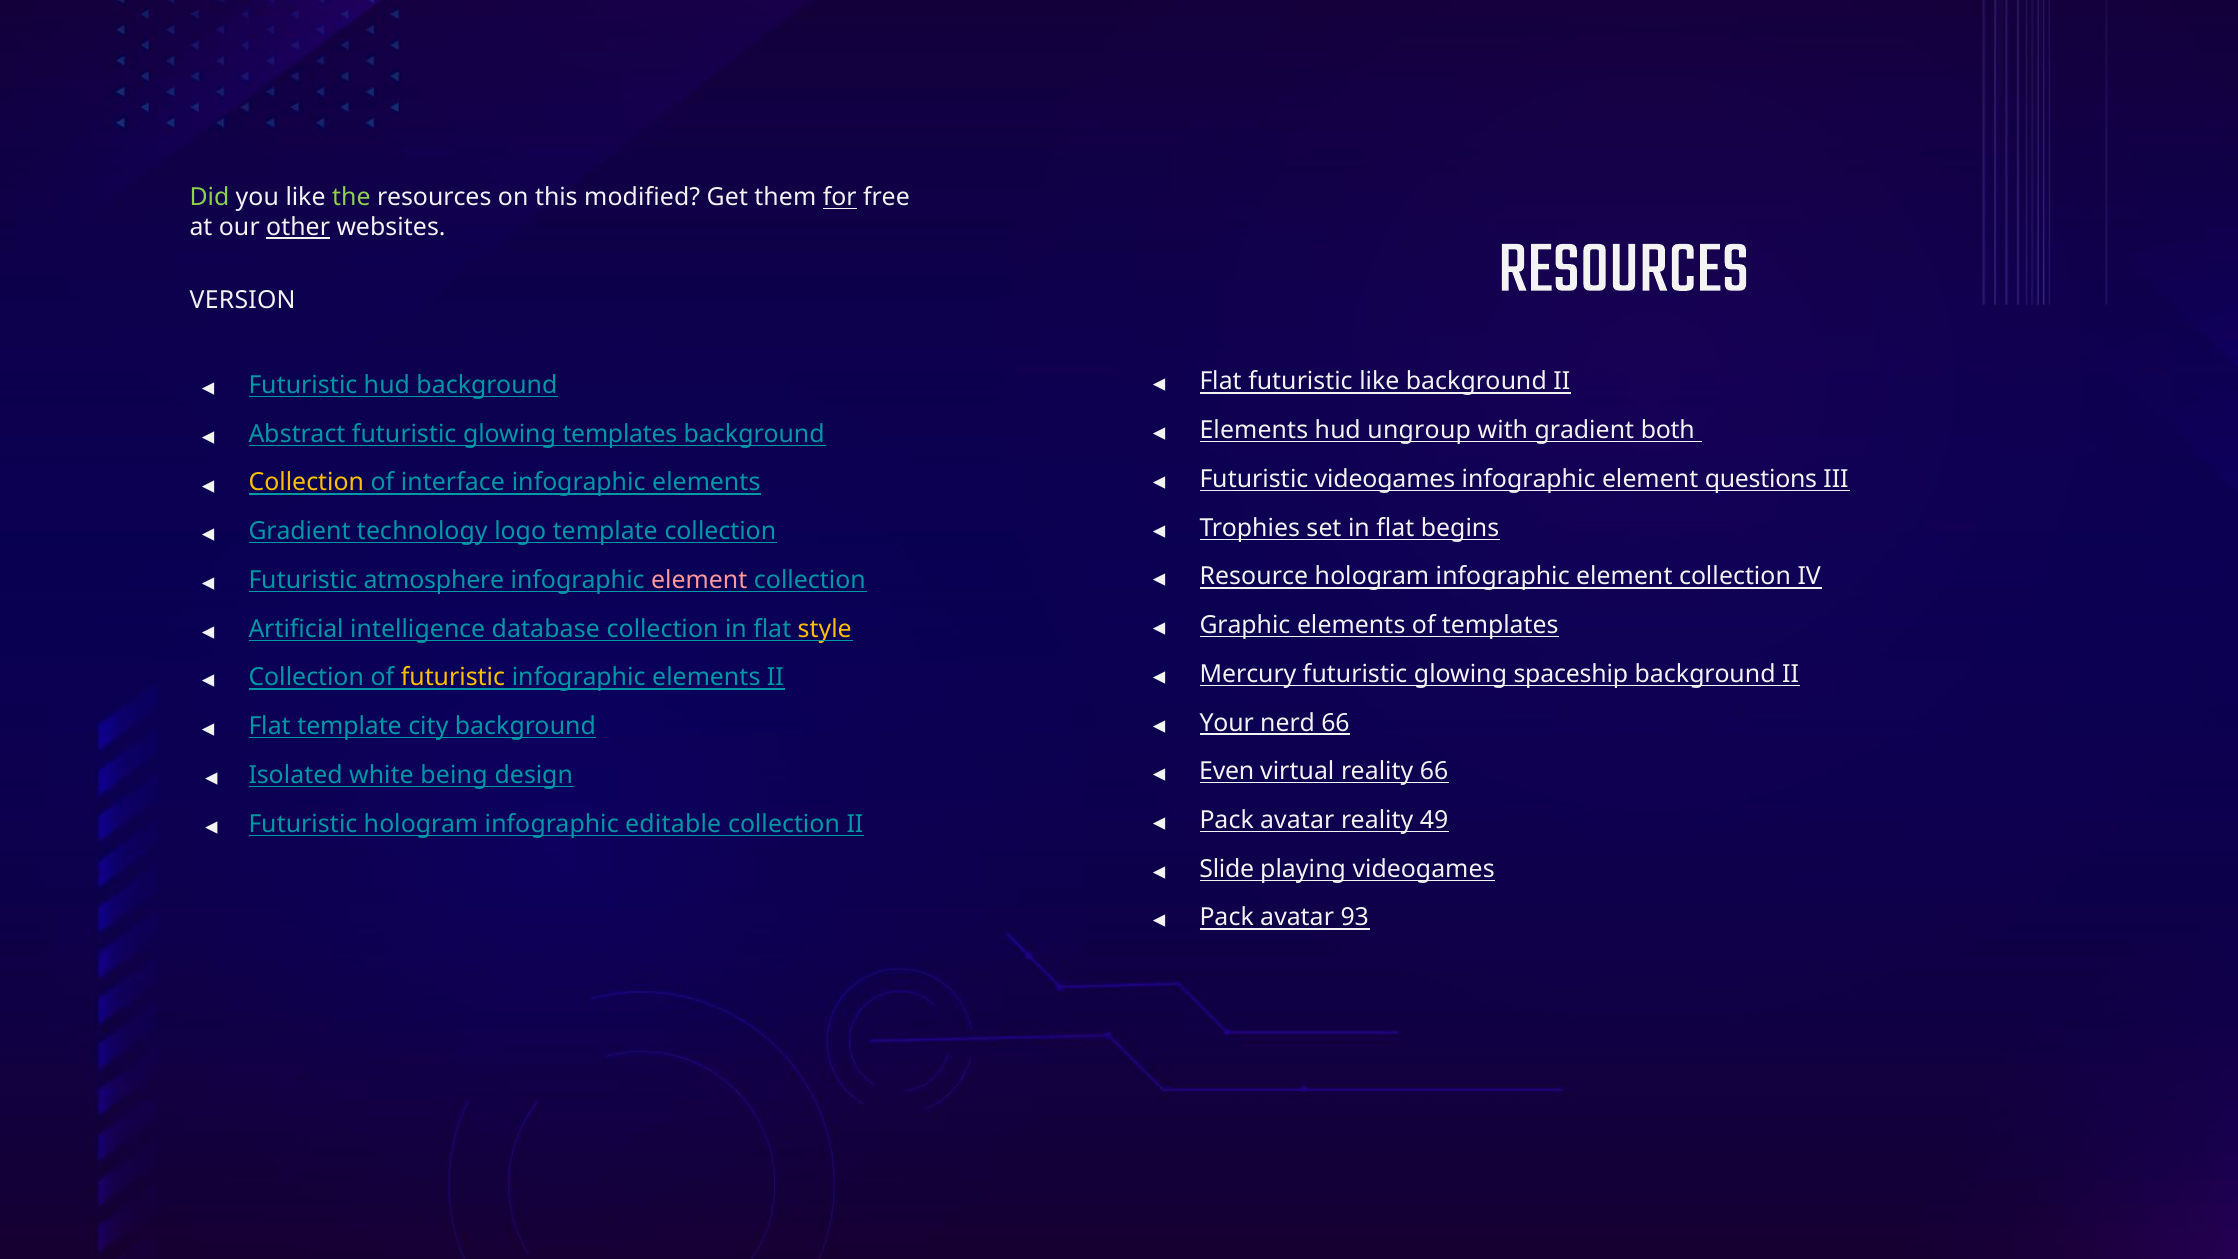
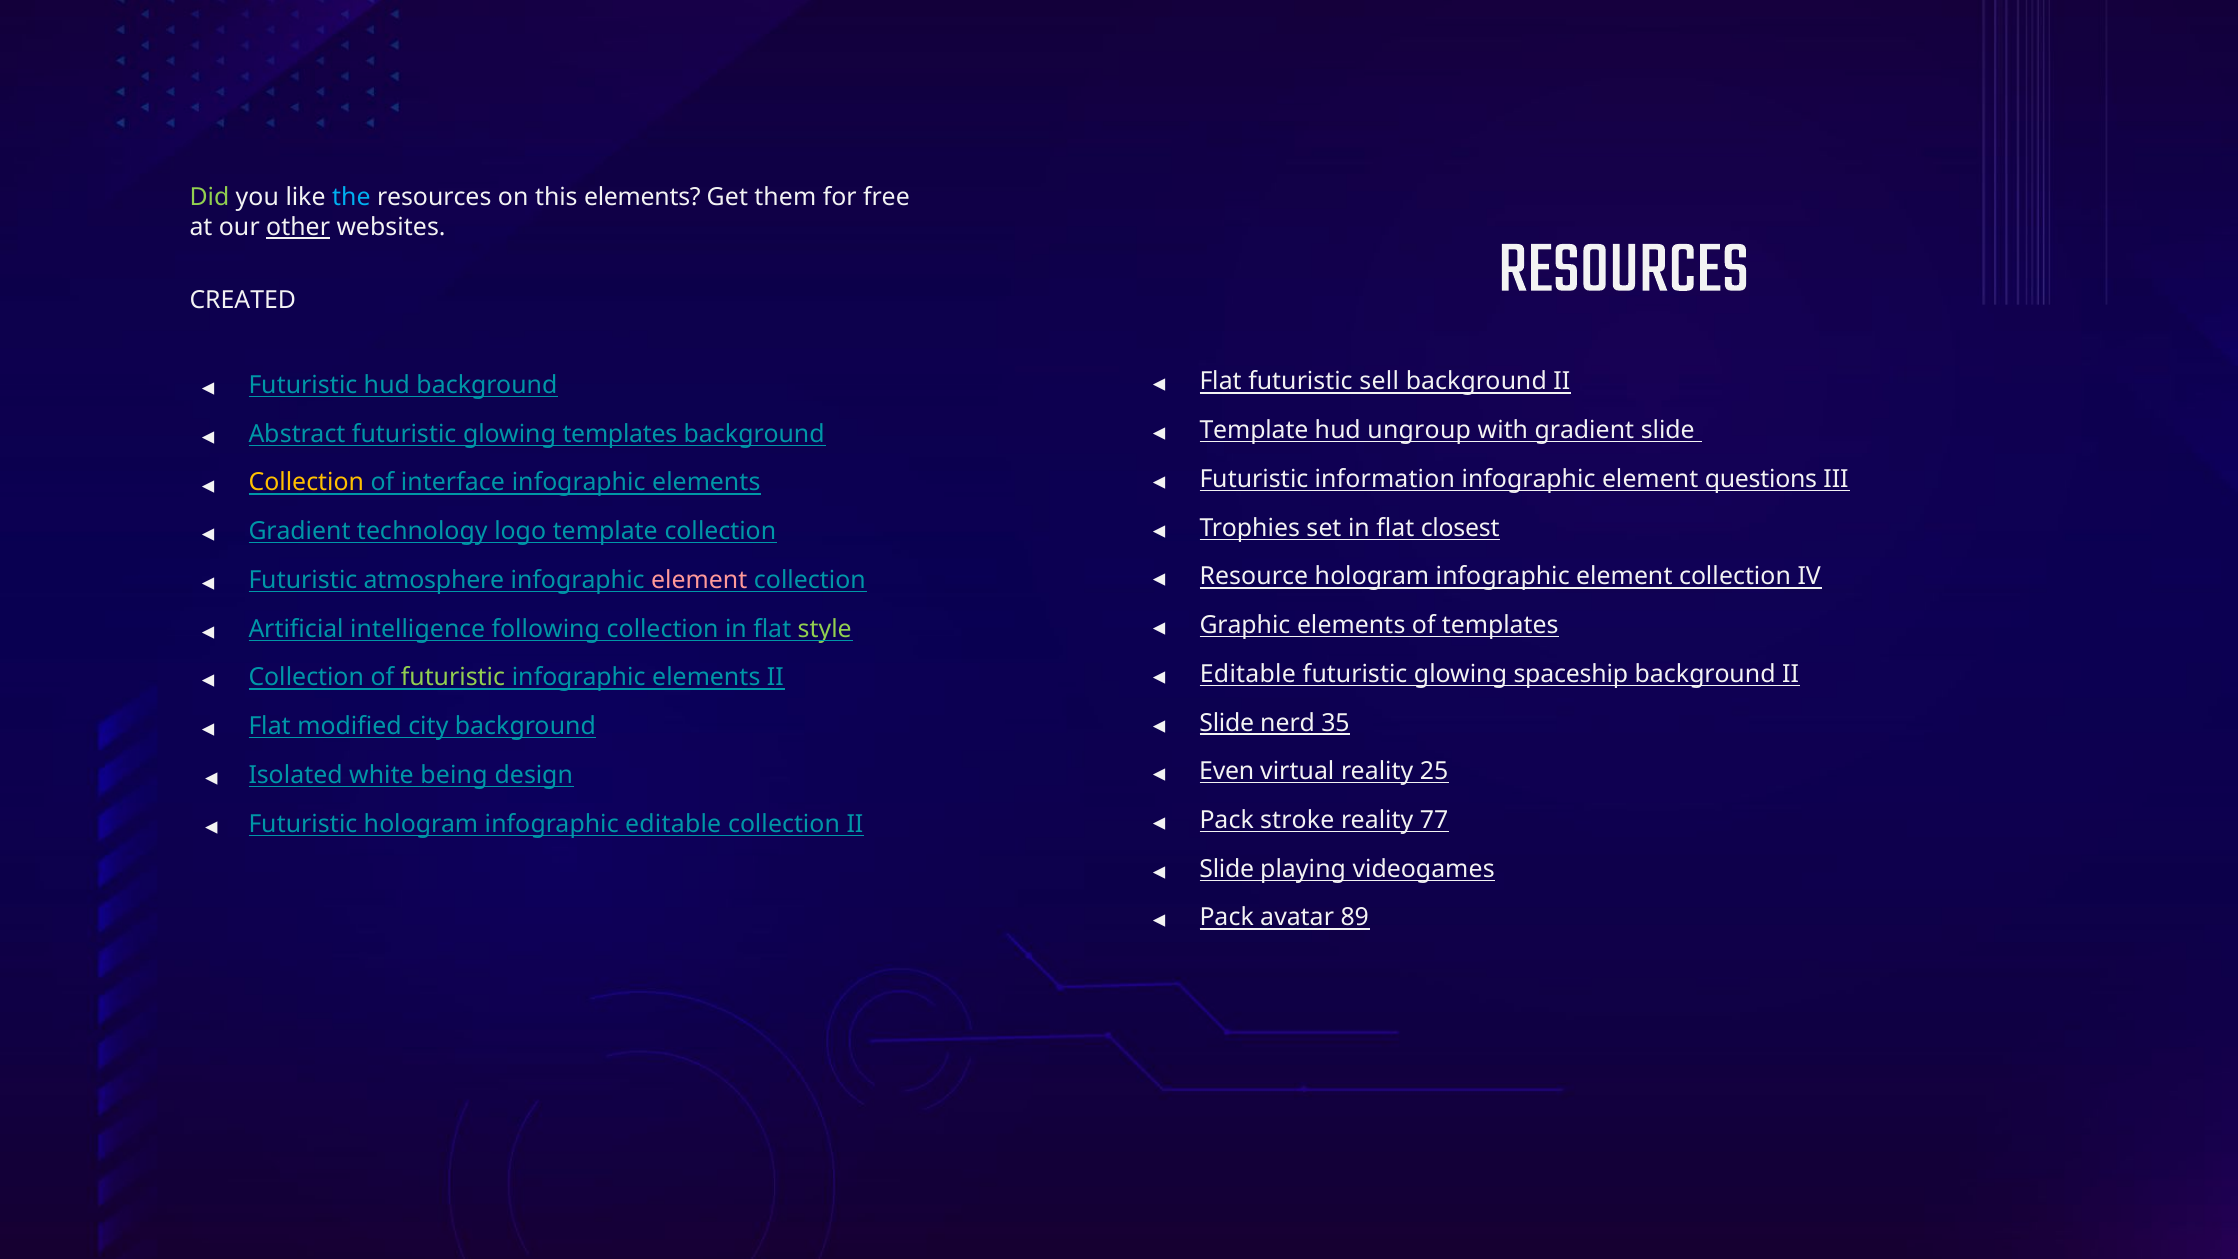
the colour: light green -> light blue
this modified: modified -> elements
for underline: present -> none
VERSION: VERSION -> CREATED
futuristic like: like -> sell
Elements at (1254, 430): Elements -> Template
gradient both: both -> slide
Futuristic videogames: videogames -> information
begins: begins -> closest
database: database -> following
style colour: yellow -> light green
Mercury at (1248, 674): Mercury -> Editable
futuristic at (453, 678) colour: yellow -> light green
Your at (1227, 723): Your -> Slide
nerd 66: 66 -> 35
Flat template: template -> modified
reality 66: 66 -> 25
avatar at (1297, 820): avatar -> stroke
49: 49 -> 77
93: 93 -> 89
